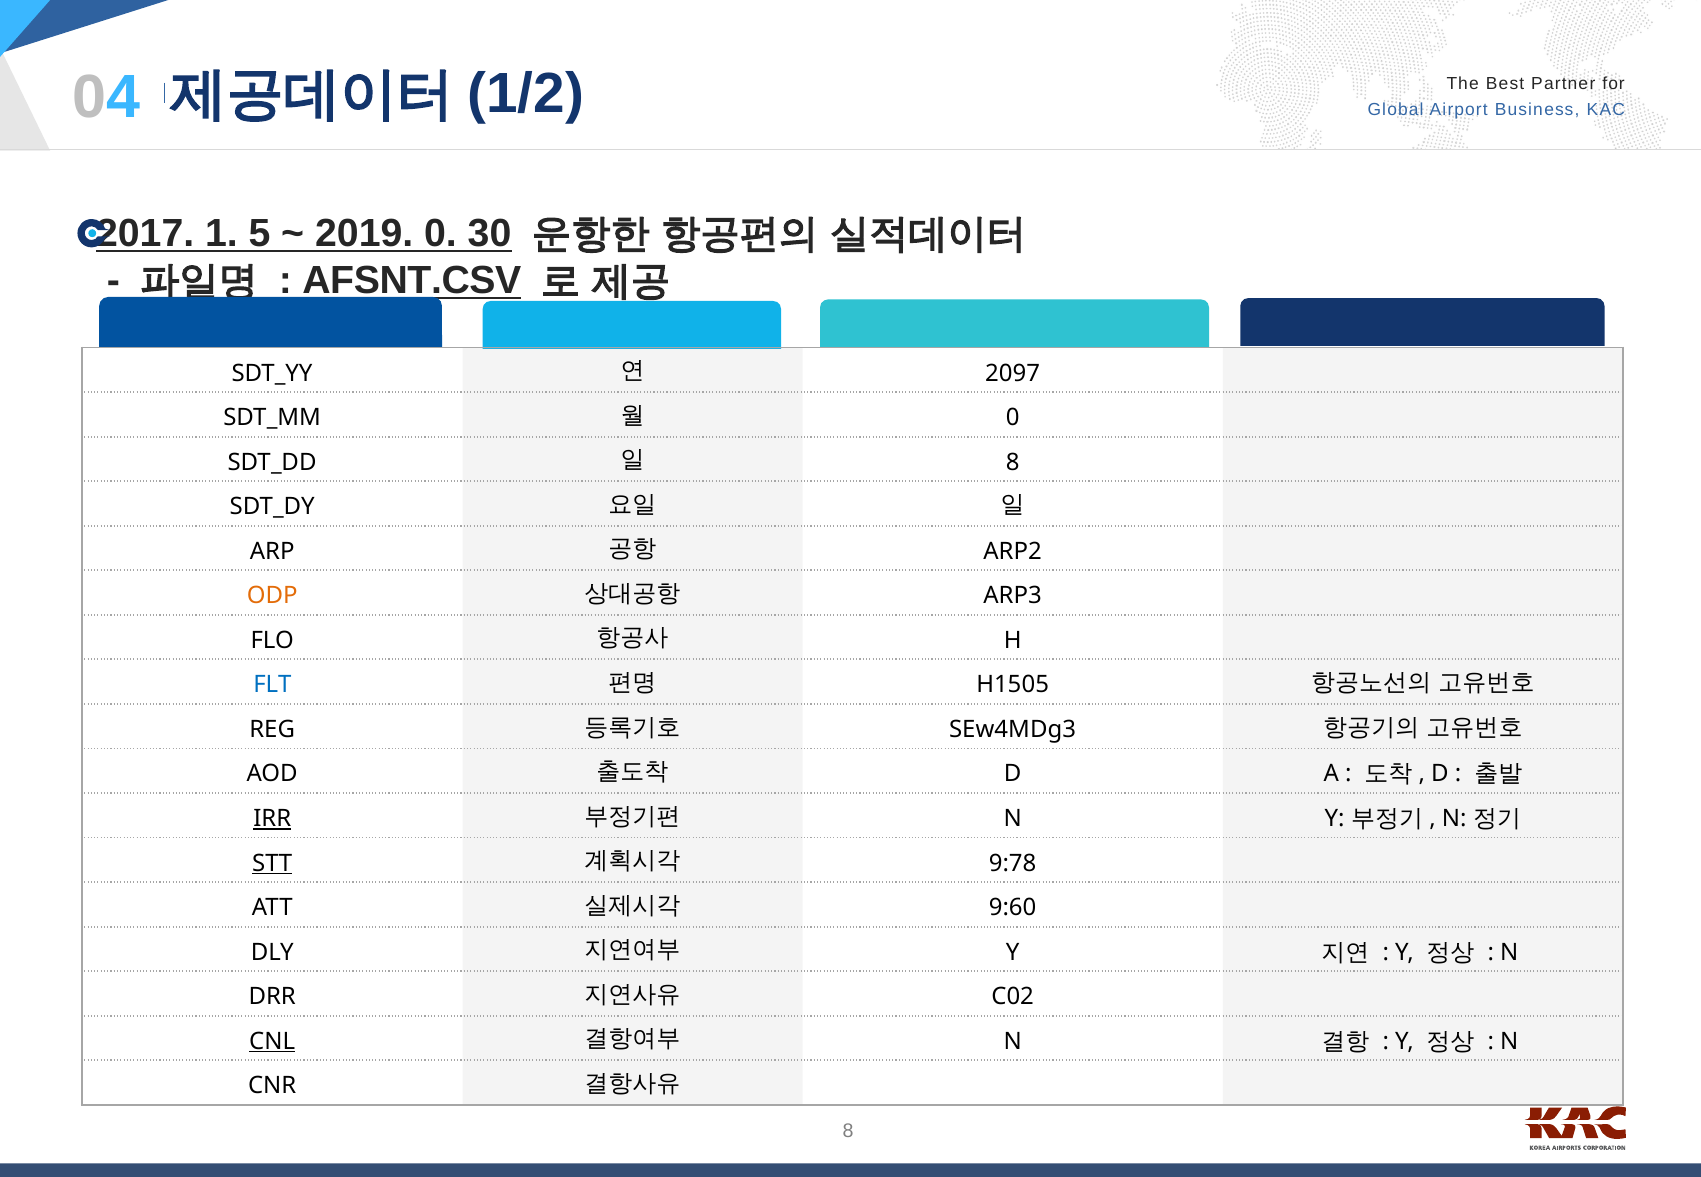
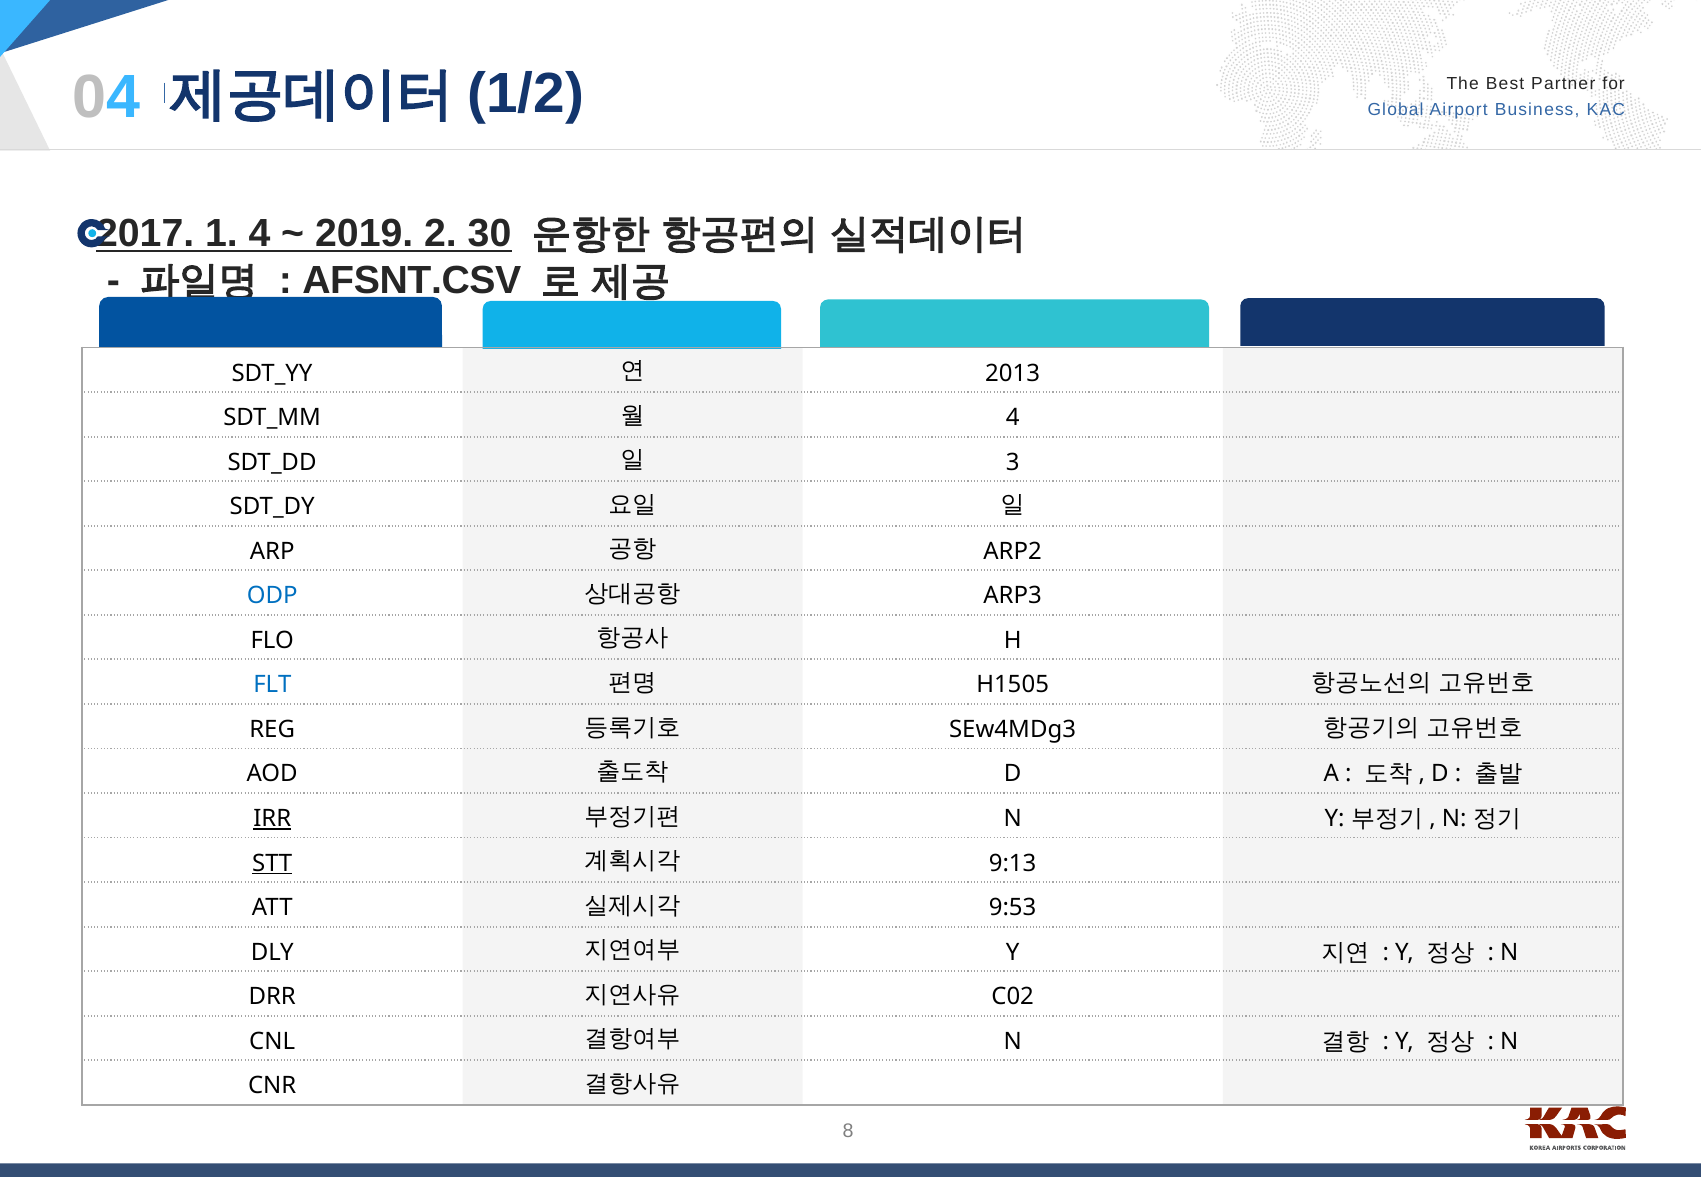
1 5: 5 -> 4
2019 0: 0 -> 2
AFSNT.CSV underline: present -> none
2097: 2097 -> 2013
0 at (1013, 418): 0 -> 4
8 at (1013, 462): 8 -> 3
ODP colour: orange -> blue
9:78: 9:78 -> 9:13
9:60: 9:60 -> 9:53
CNL underline: present -> none
